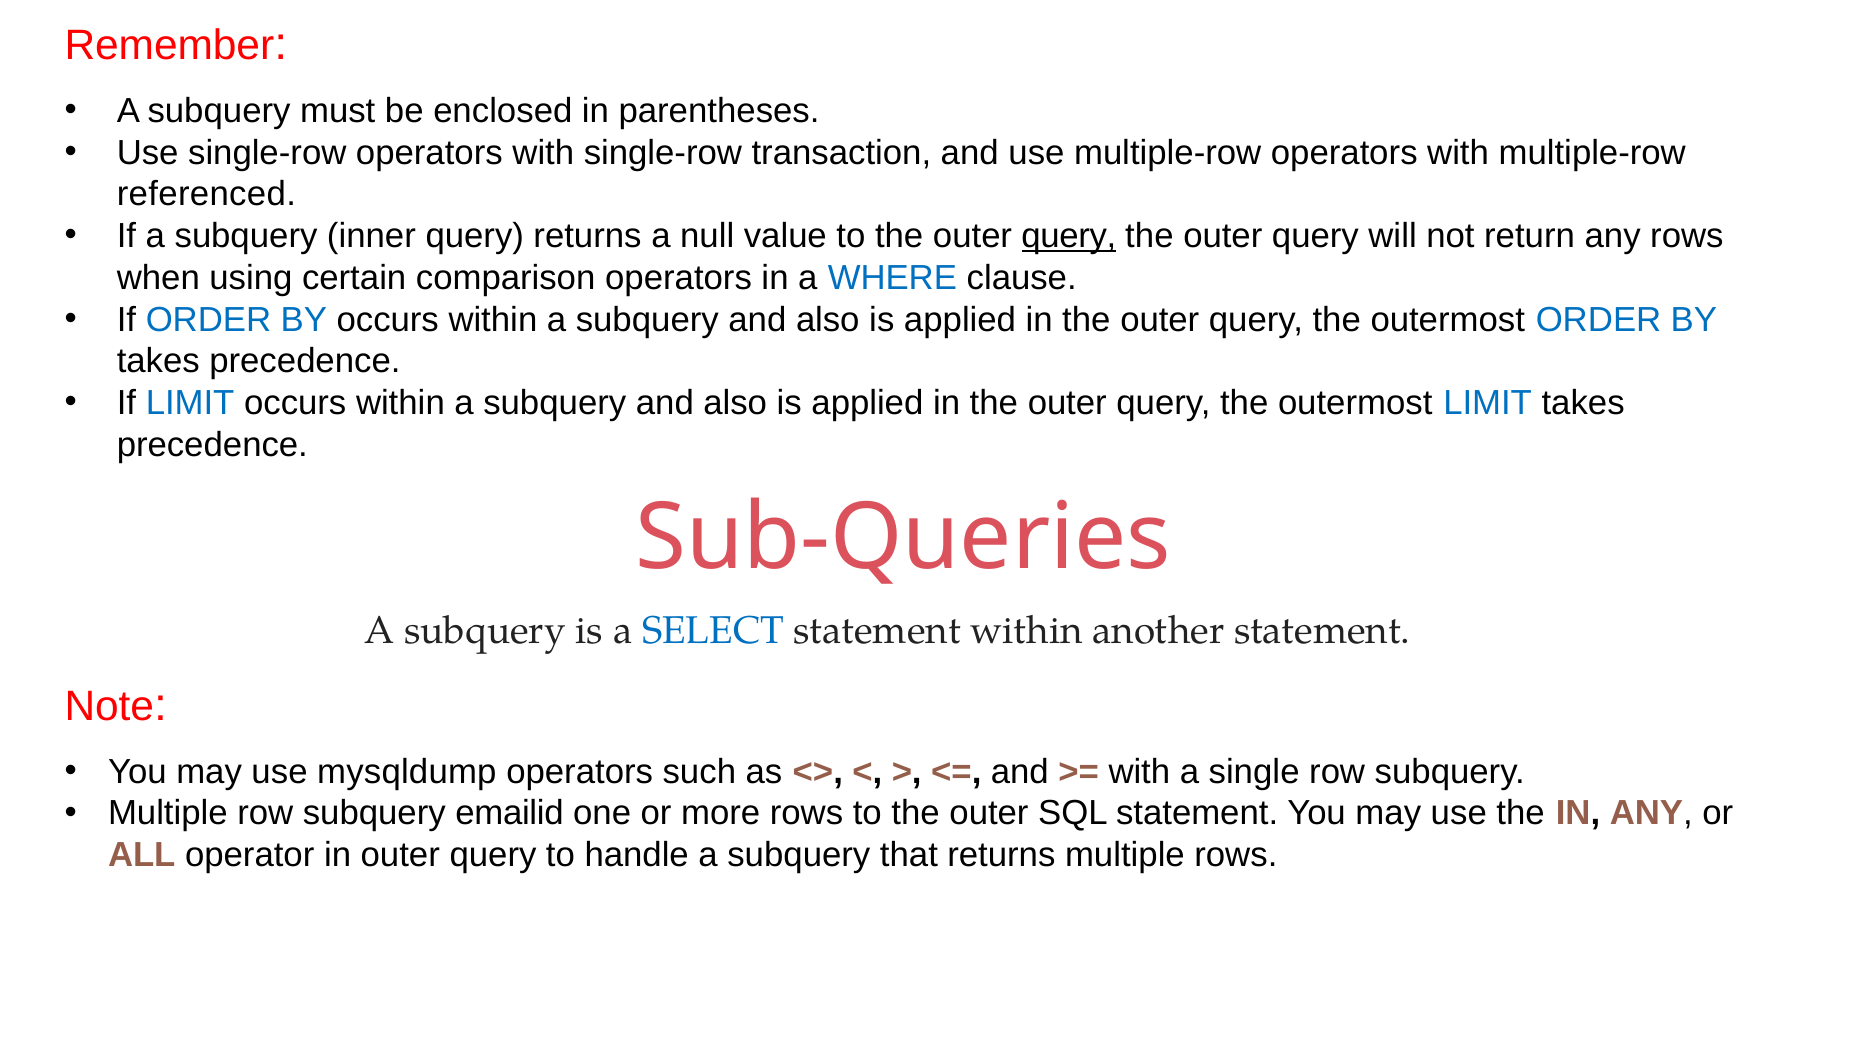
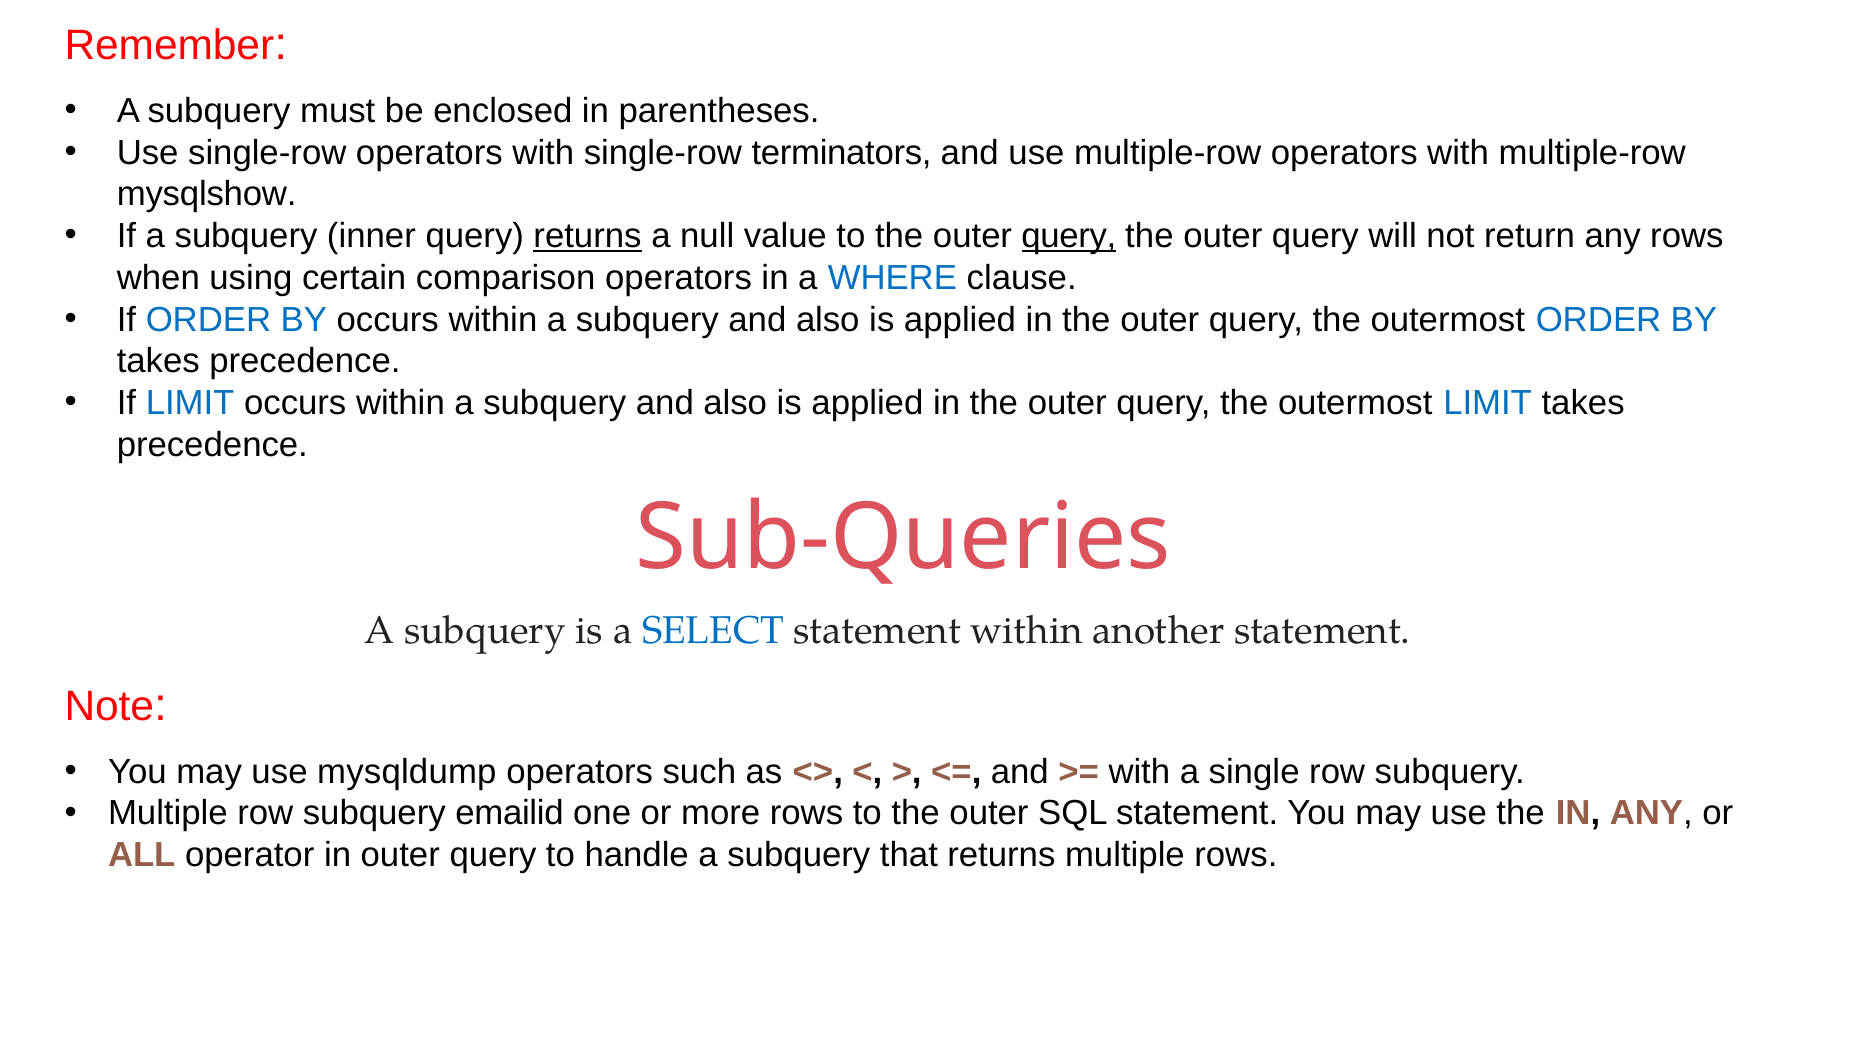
transaction: transaction -> terminators
referenced: referenced -> mysqlshow
returns at (588, 236) underline: none -> present
